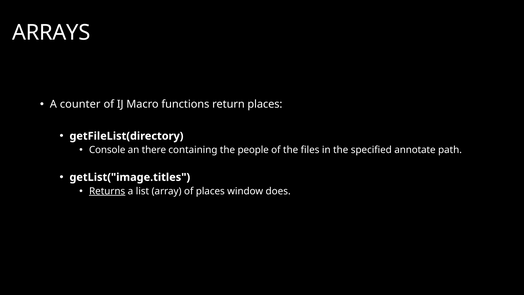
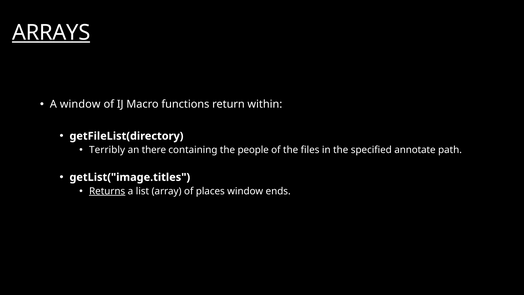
ARRAYS underline: none -> present
A counter: counter -> window
return places: places -> within
Console: Console -> Terribly
does: does -> ends
